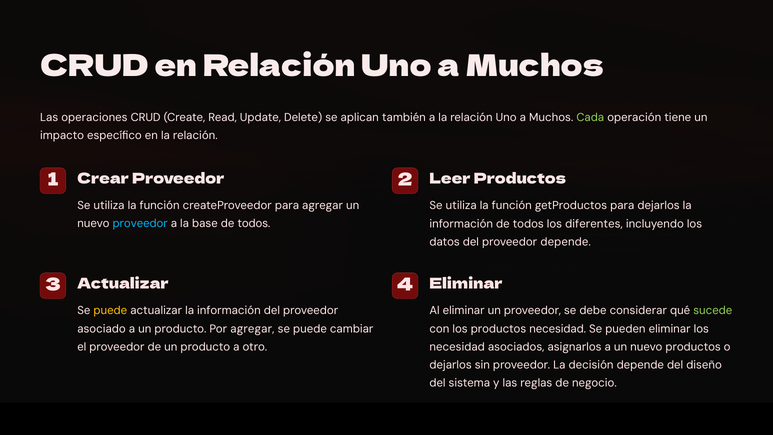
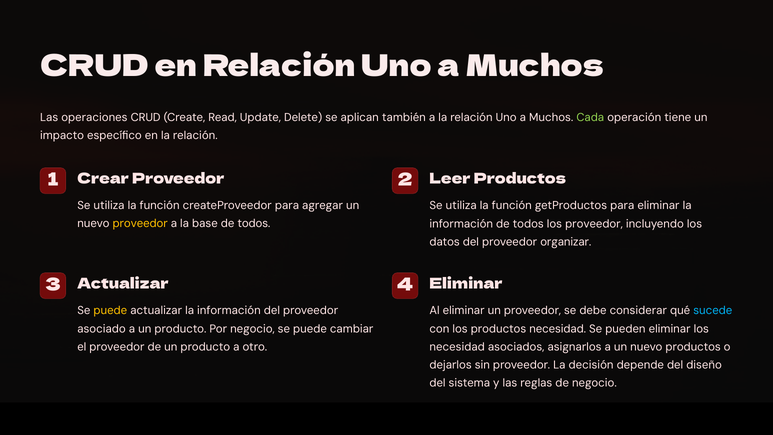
para dejarlos: dejarlos -> eliminar
proveedor at (140, 224) colour: light blue -> yellow
los diferentes: diferentes -> proveedor
proveedor depende: depende -> organizar
sucede colour: light green -> light blue
Por agregar: agregar -> negocio
